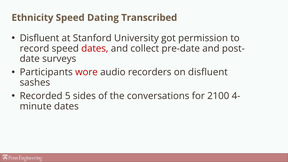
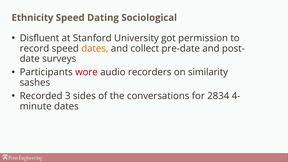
Transcribed: Transcribed -> Sociological
dates at (95, 48) colour: red -> orange
on disfluent: disfluent -> similarity
5: 5 -> 3
2100: 2100 -> 2834
